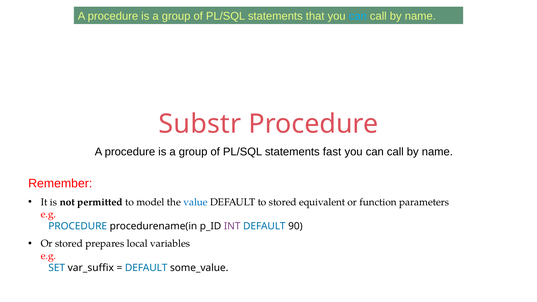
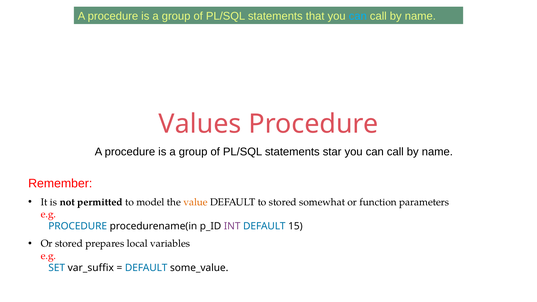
Substr: Substr -> Values
fast: fast -> star
value colour: blue -> orange
equivalent: equivalent -> somewhat
90: 90 -> 15
